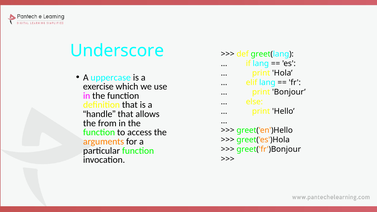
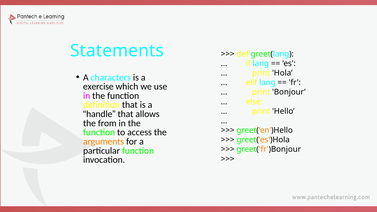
Underscore: Underscore -> Statements
uppercase: uppercase -> characters
